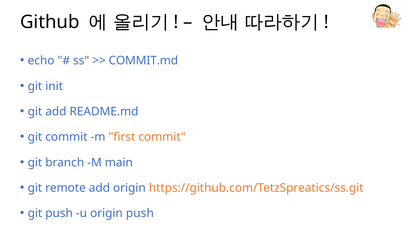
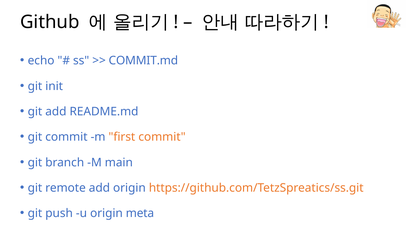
origin push: push -> meta
